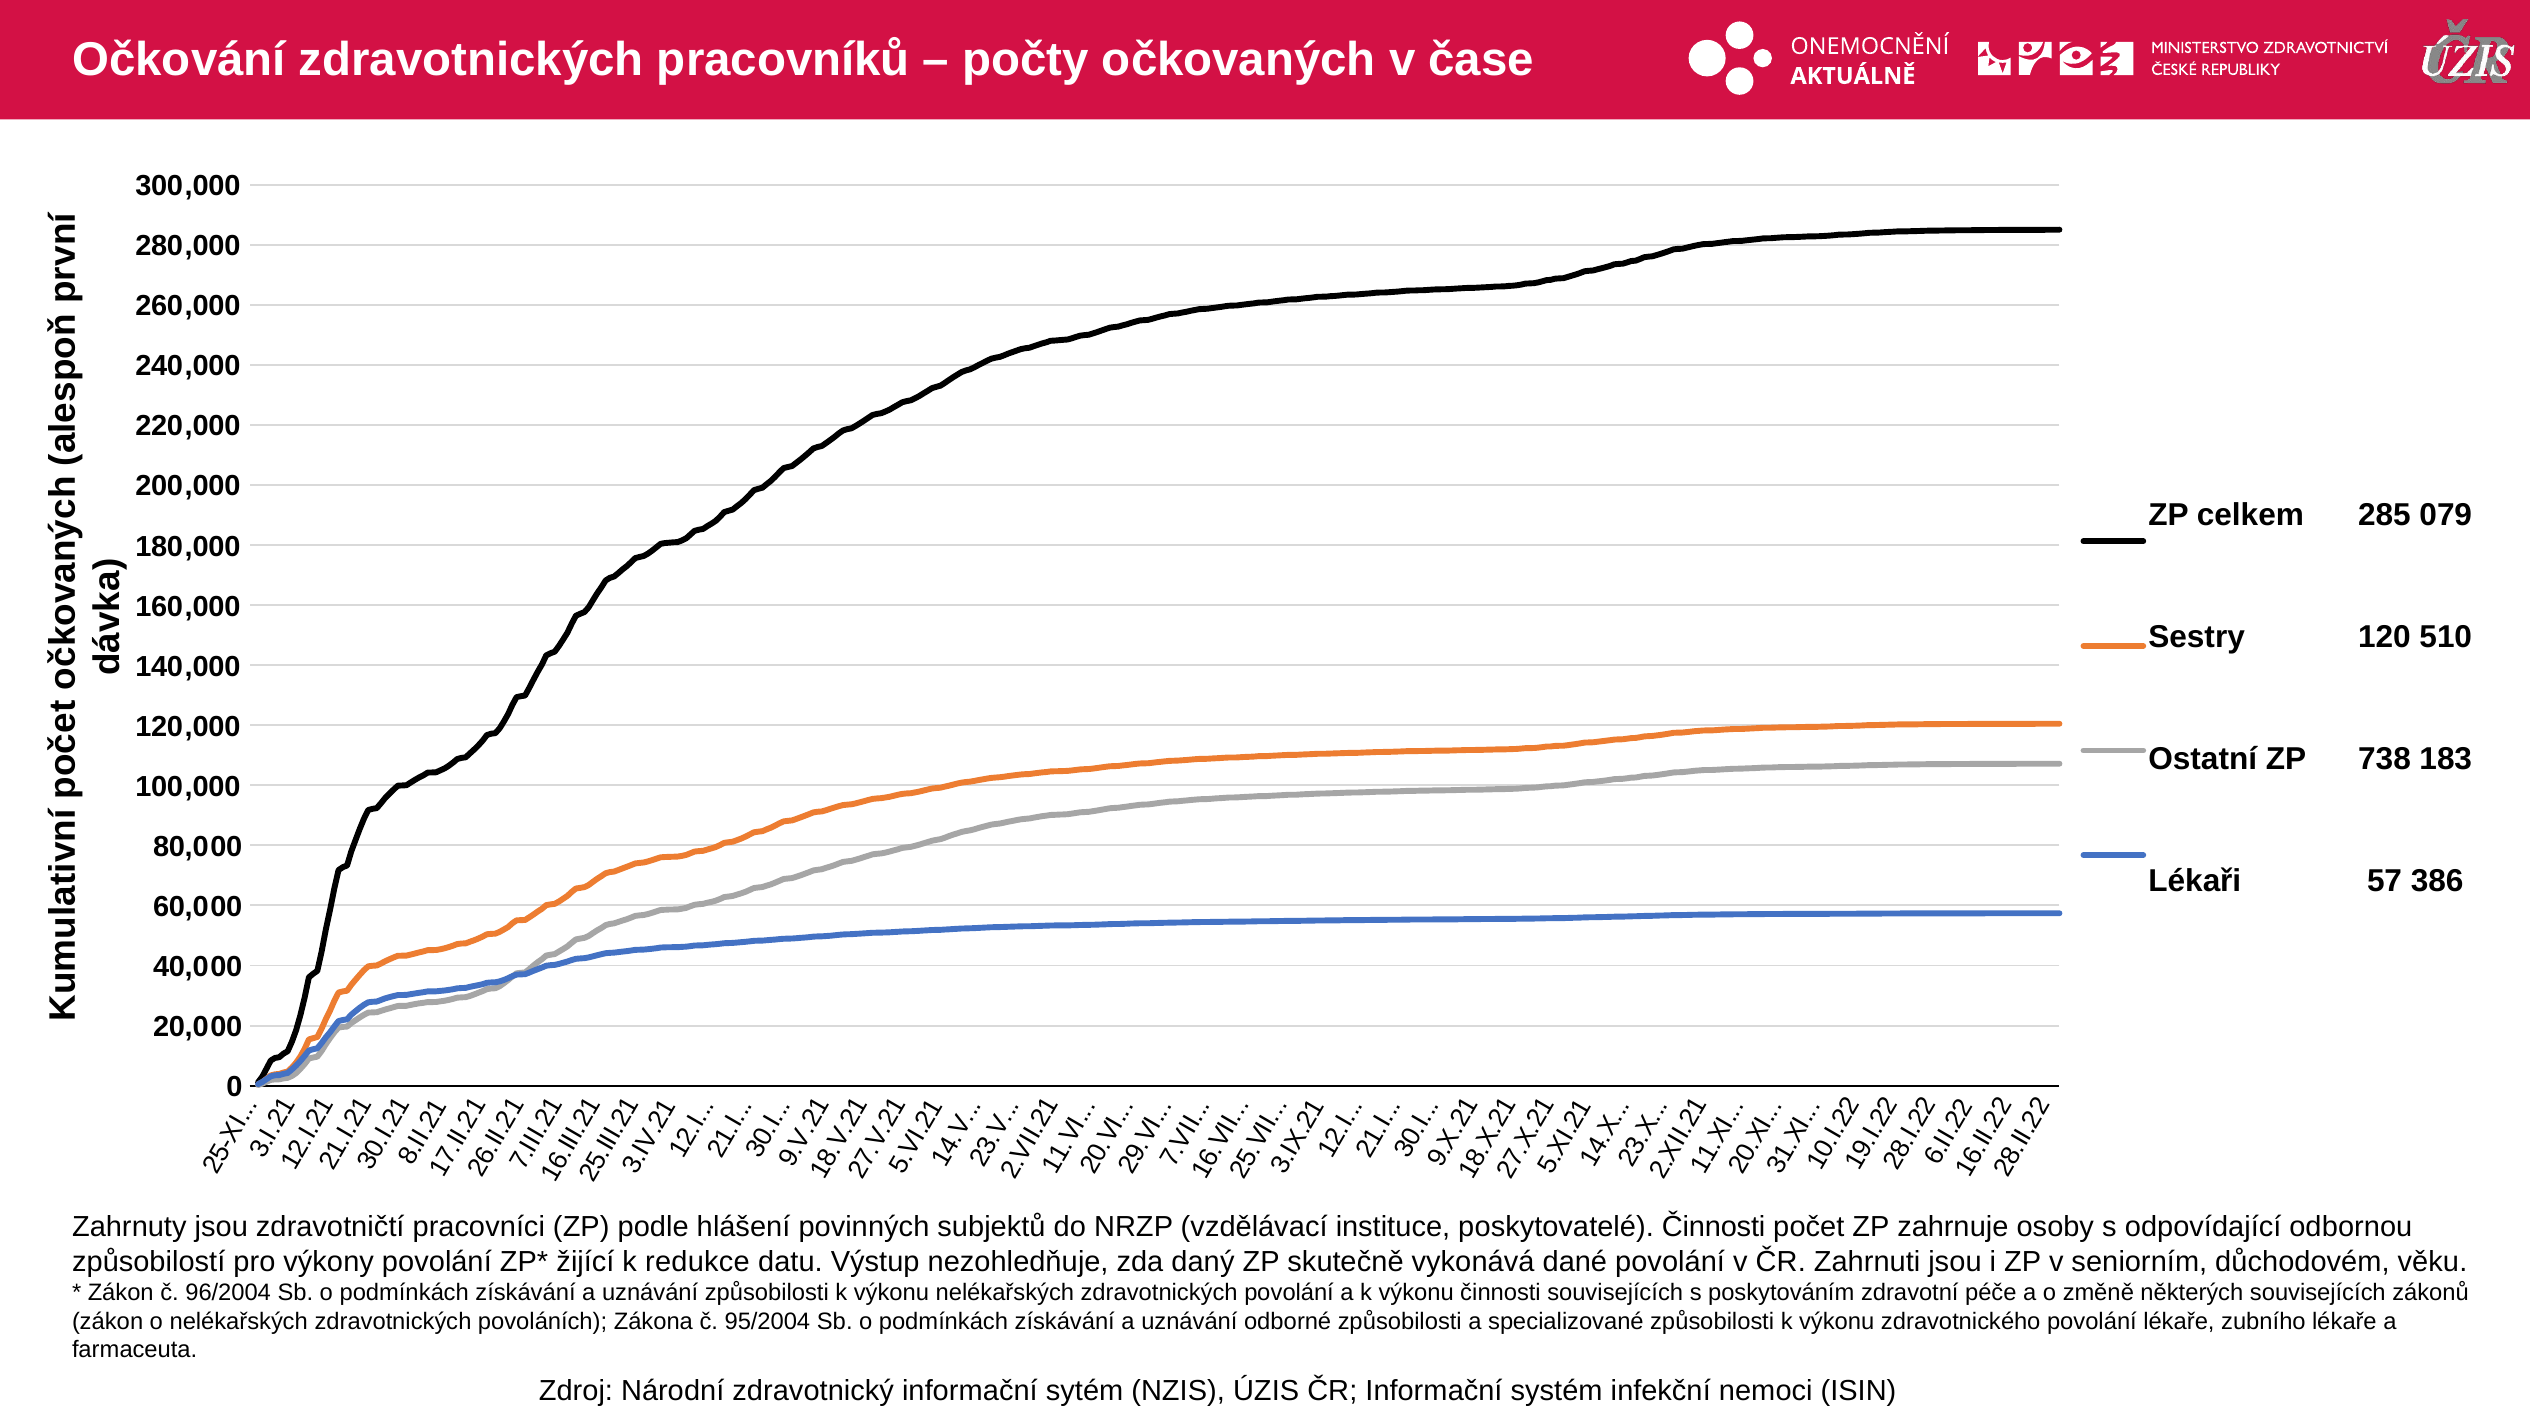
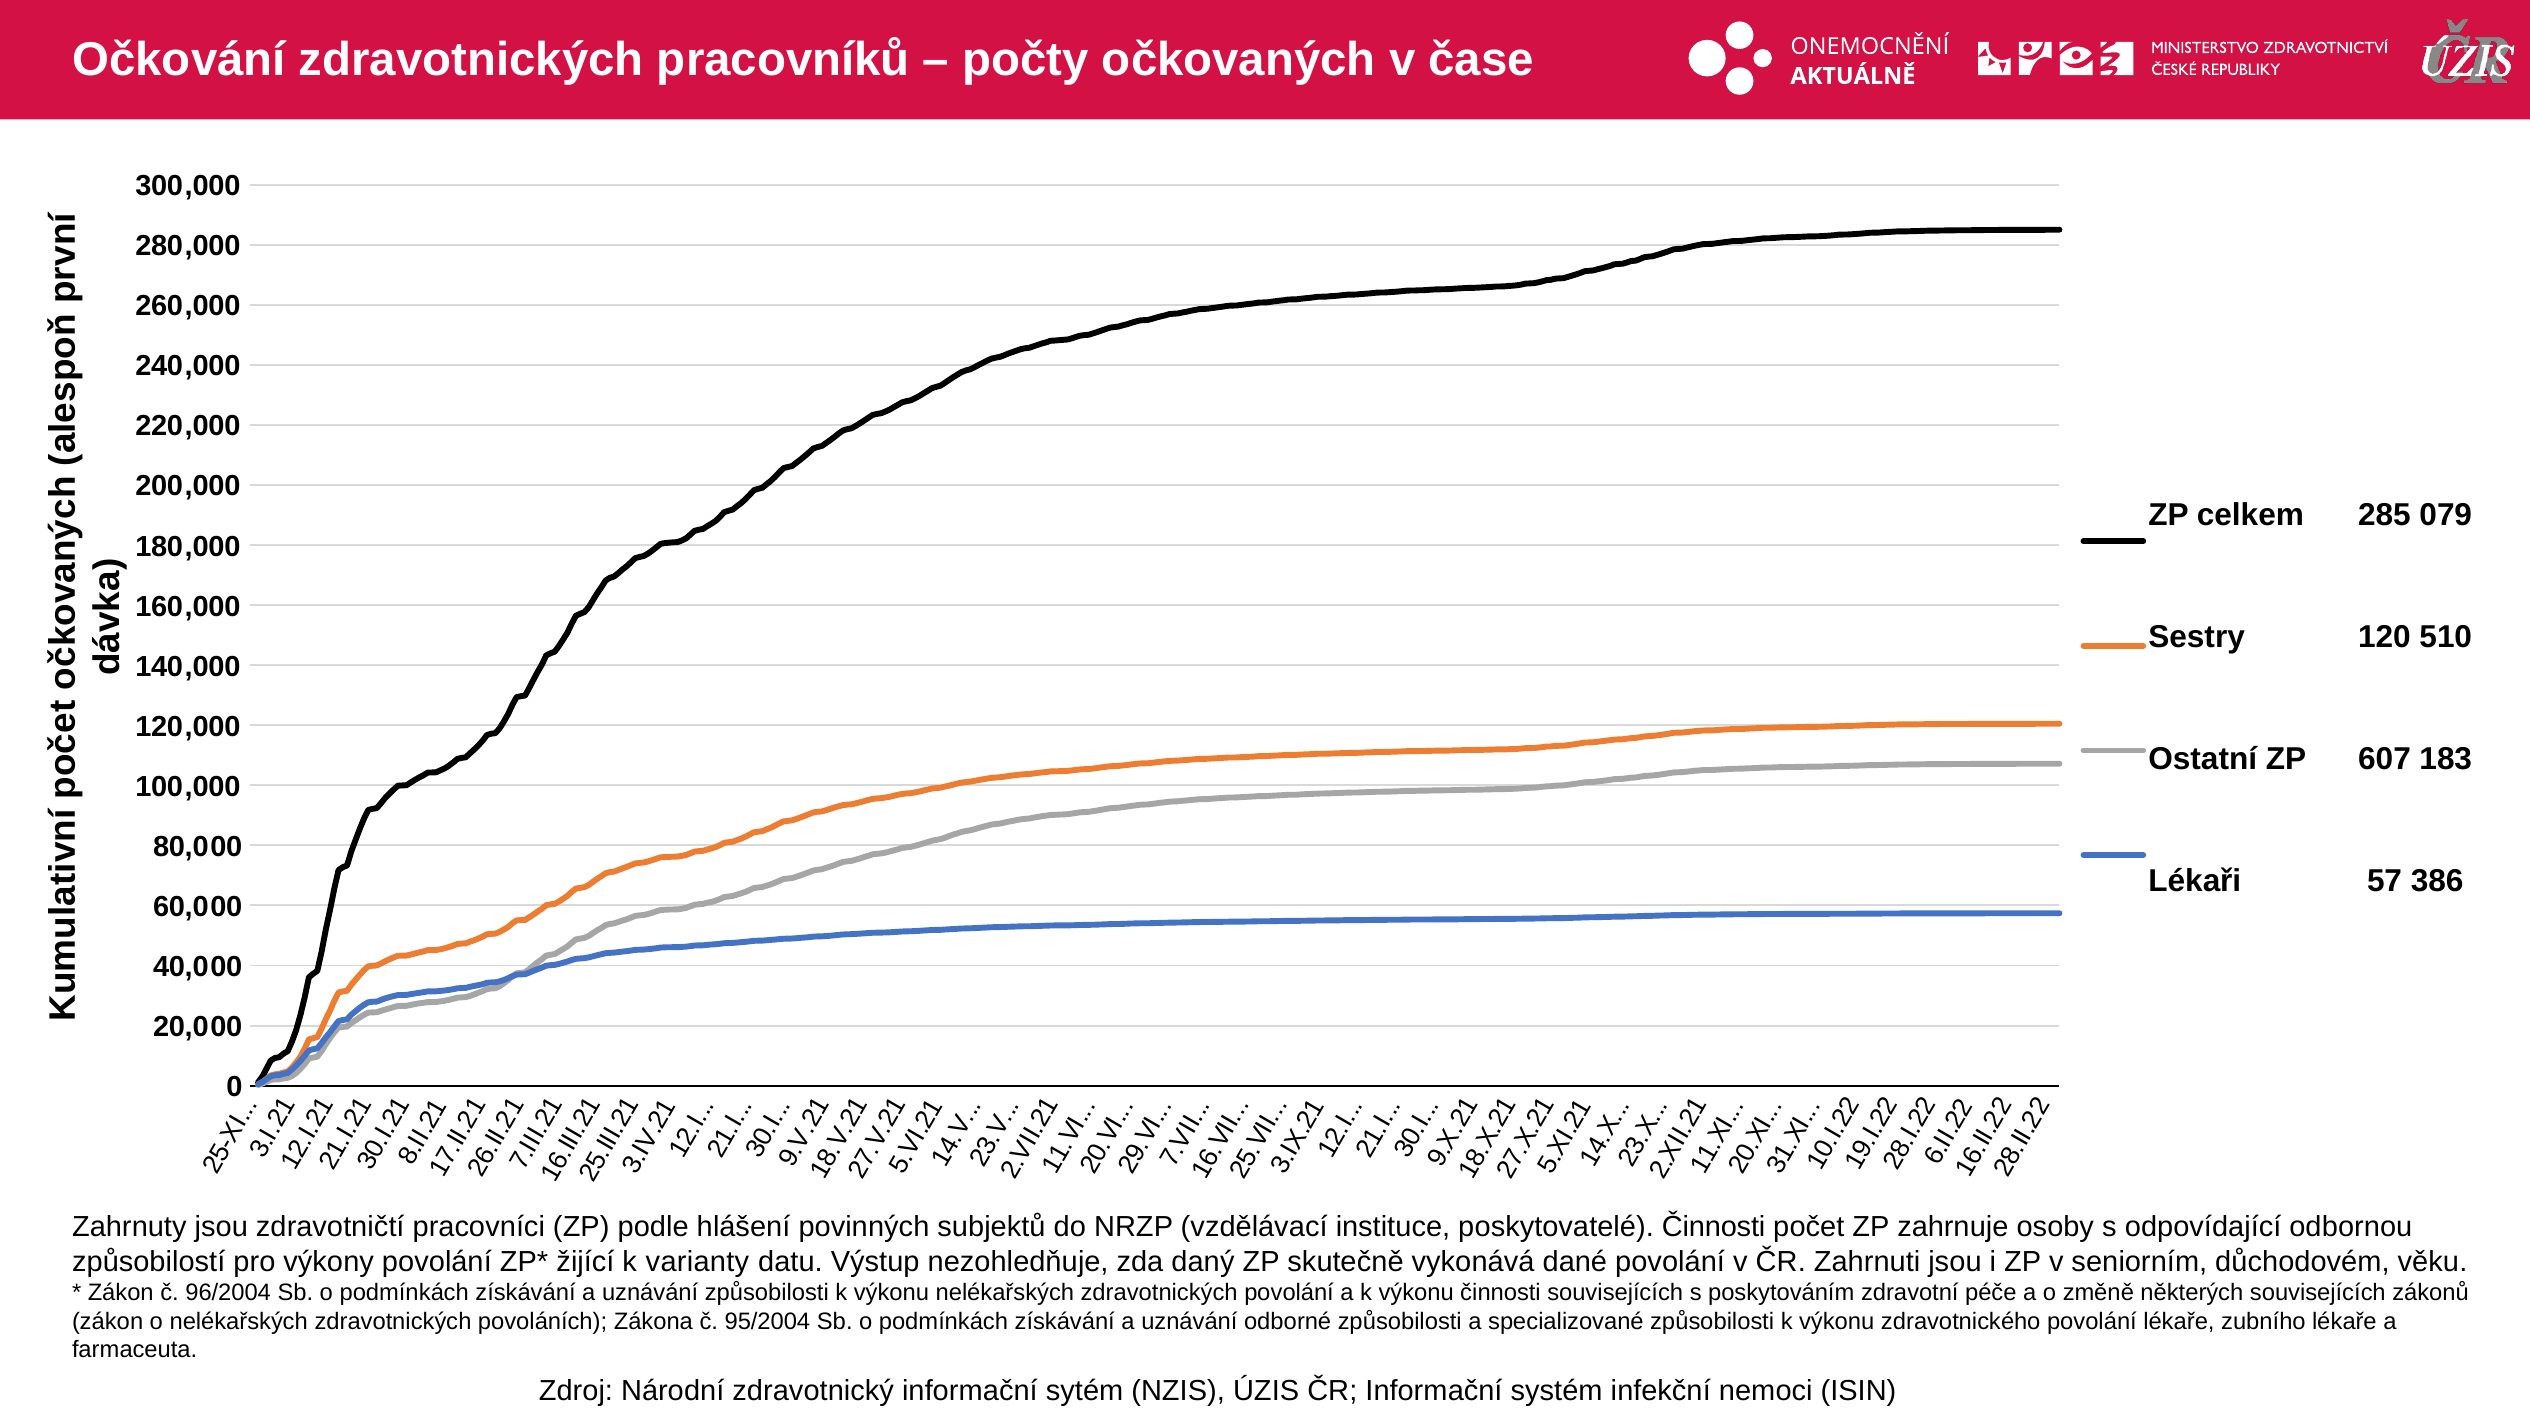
738: 738 -> 607
redukce: redukce -> varianty
